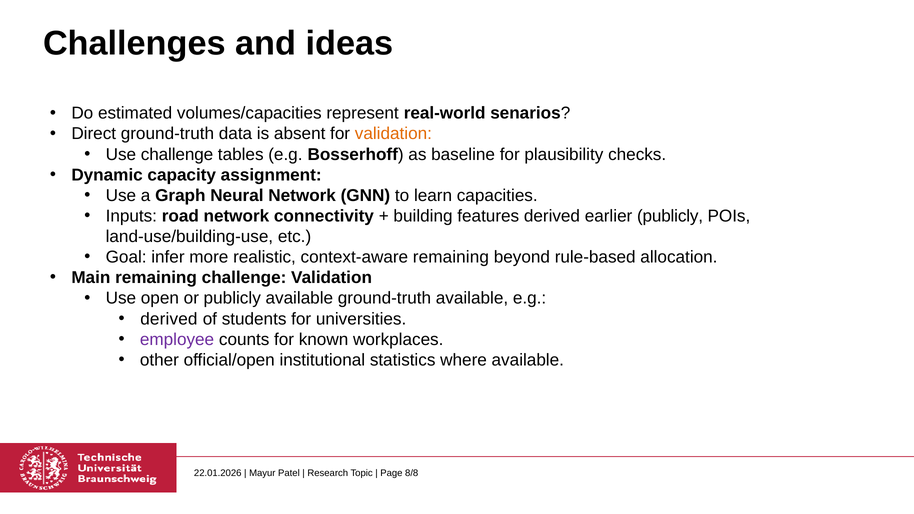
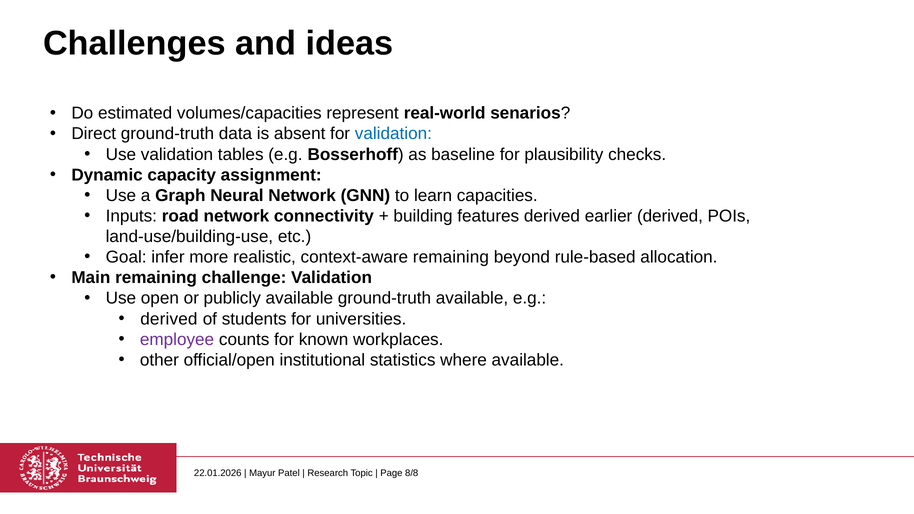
validation at (393, 134) colour: orange -> blue
Use challenge: challenge -> validation
earlier publicly: publicly -> derived
